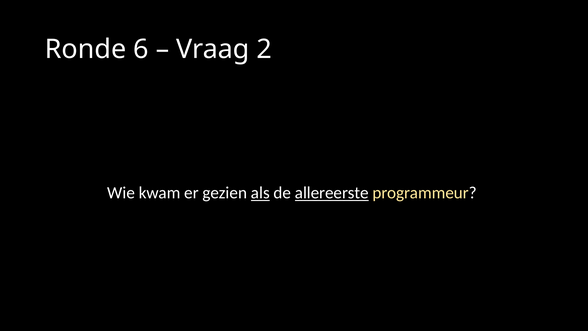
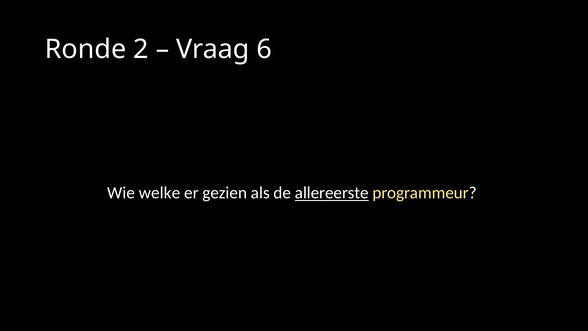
6: 6 -> 2
2: 2 -> 6
kwam: kwam -> welke
als underline: present -> none
